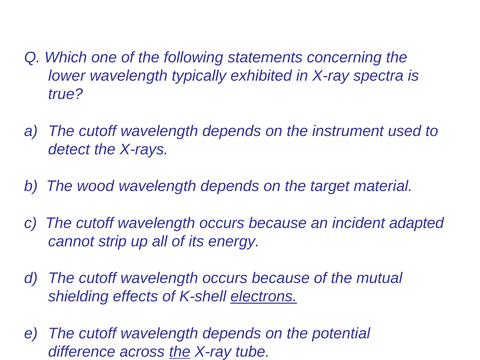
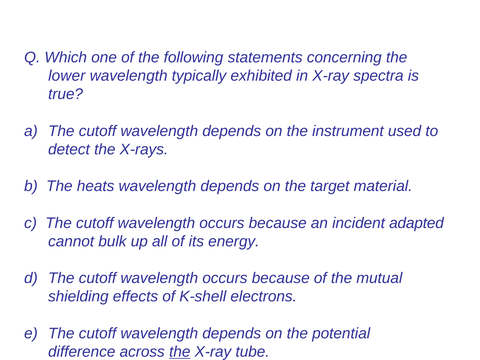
wood: wood -> heats
strip: strip -> bulk
electrons underline: present -> none
